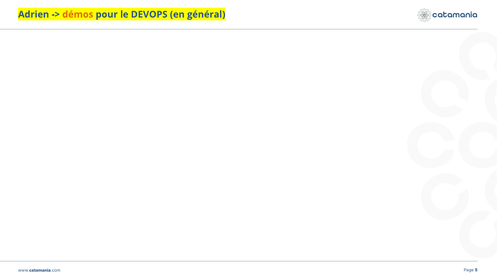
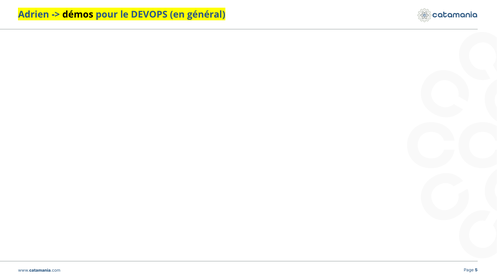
démos colour: orange -> black
